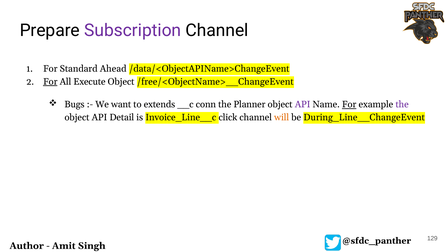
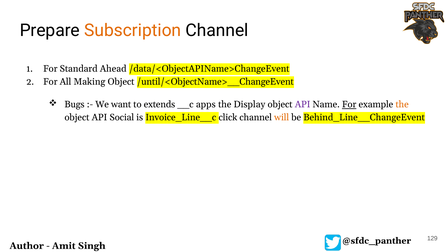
Subscription colour: purple -> orange
For at (50, 82) underline: present -> none
Execute: Execute -> Making
/free/<ObjectName>__ChangeEvent: /free/<ObjectName>__ChangeEvent -> /until/<ObjectName>__ChangeEvent
conn: conn -> apps
Planner: Planner -> Display
the at (402, 105) colour: purple -> orange
Detail: Detail -> Social
During_Line__ChangeEvent: During_Line__ChangeEvent -> Behind_Line__ChangeEvent
